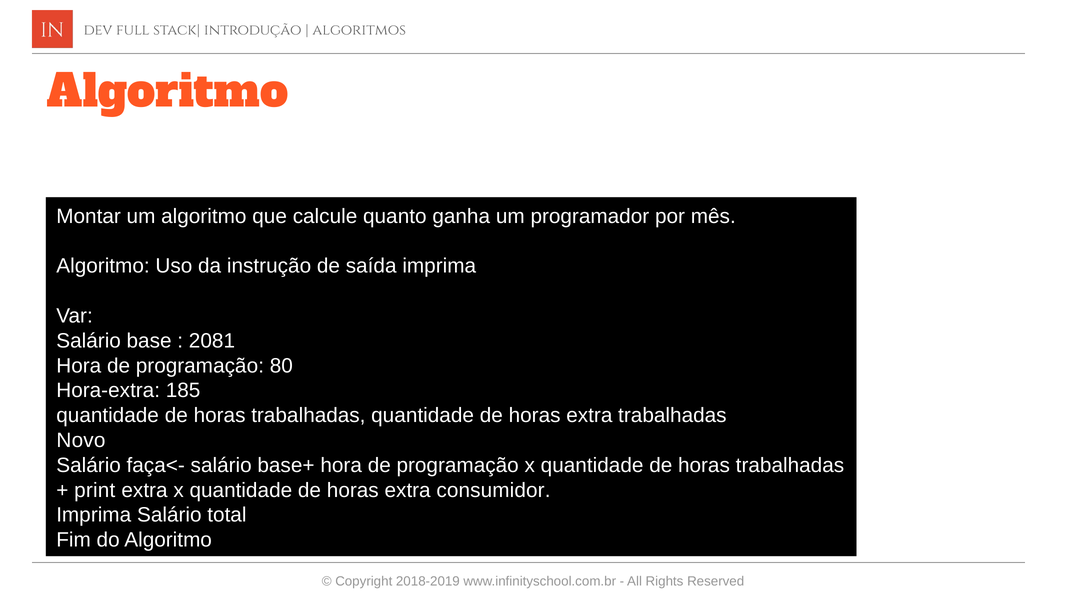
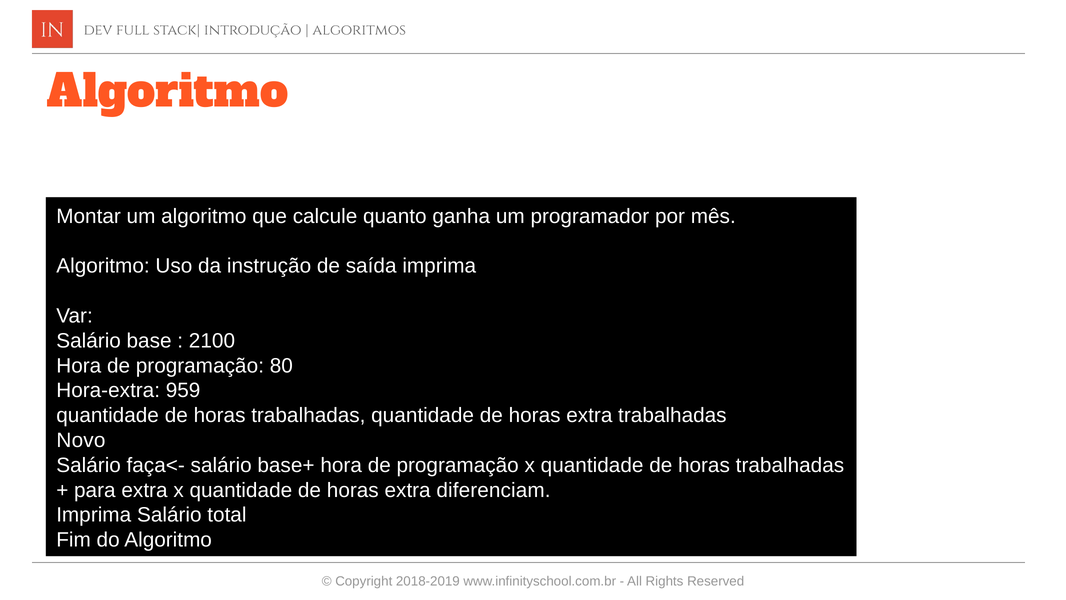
2081: 2081 -> 2100
185: 185 -> 959
print: print -> para
consumidor: consumidor -> diferenciam
